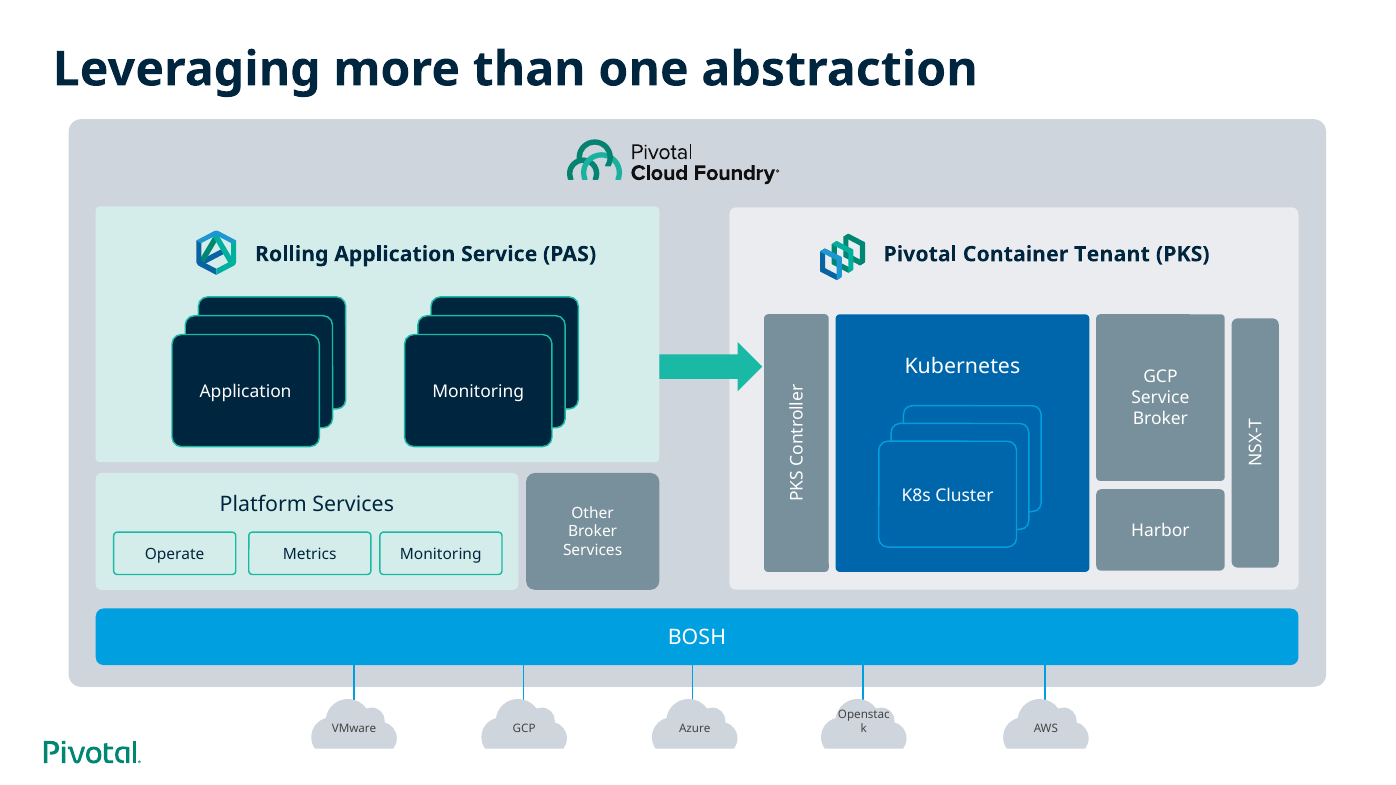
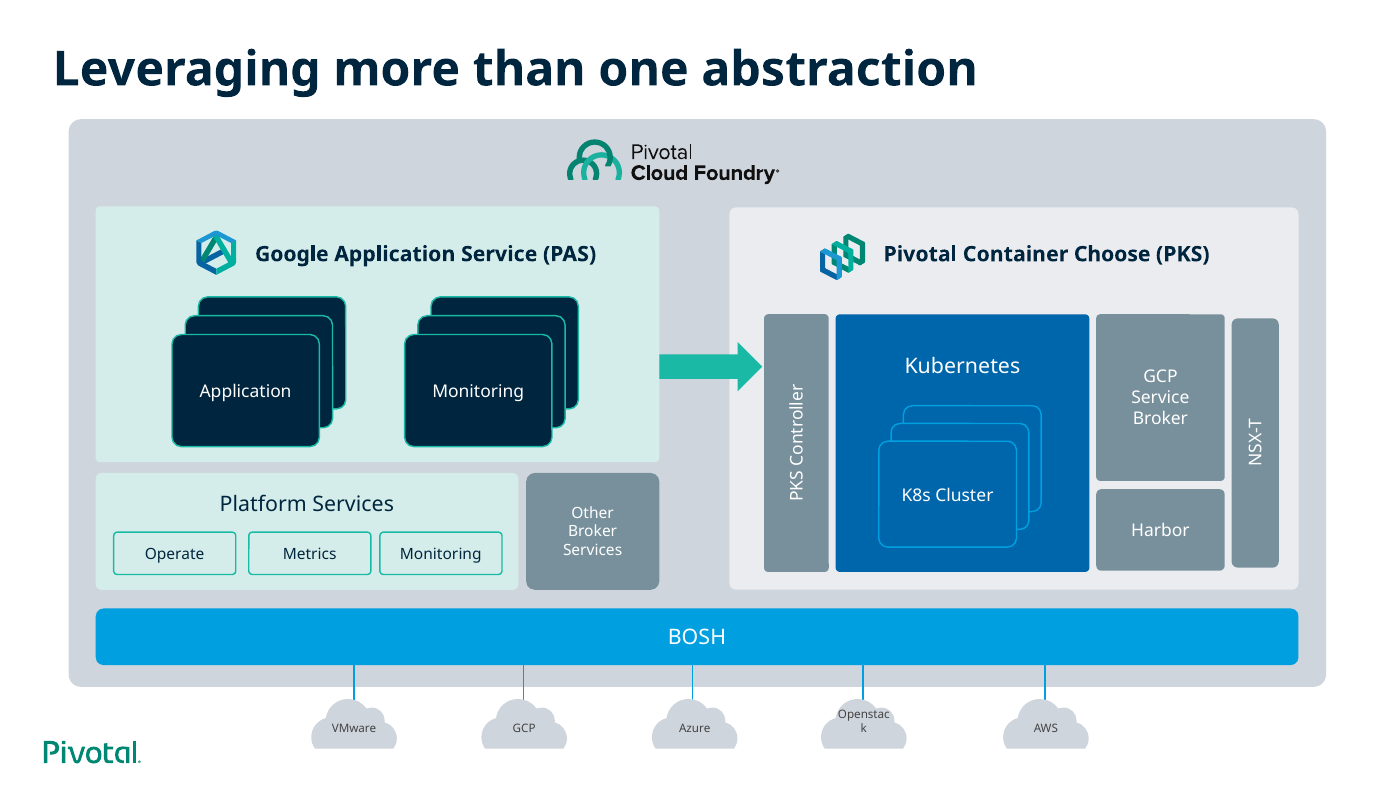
Rolling: Rolling -> Google
Tenant: Tenant -> Choose
